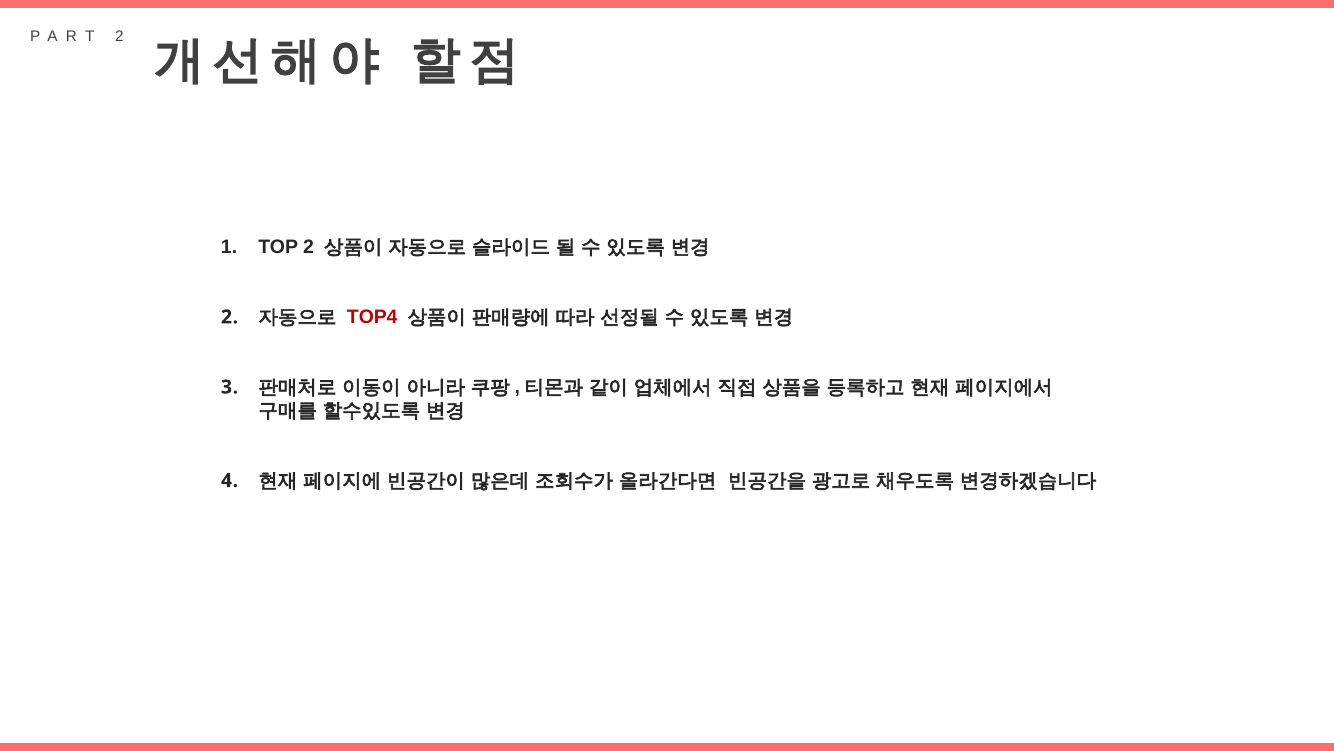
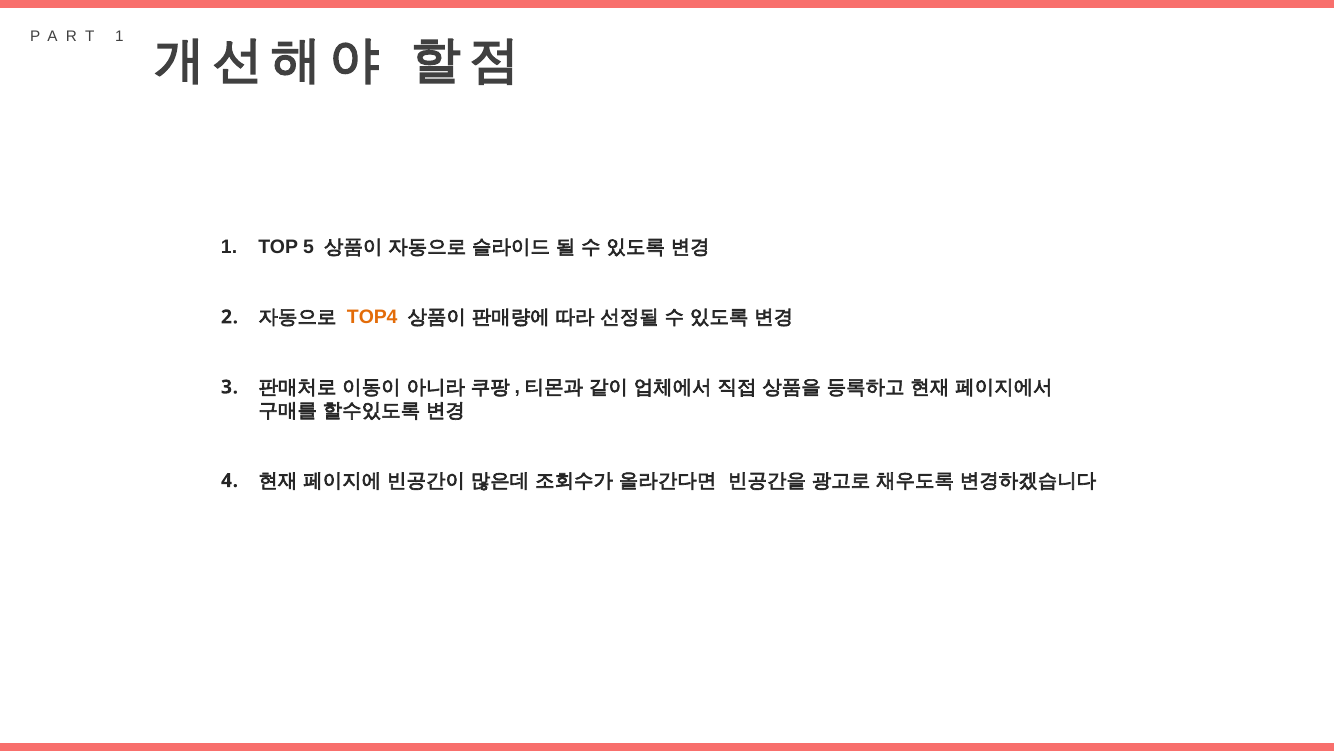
2 at (119, 37): 2 -> 1
TOP 2: 2 -> 5
TOP4 colour: red -> orange
